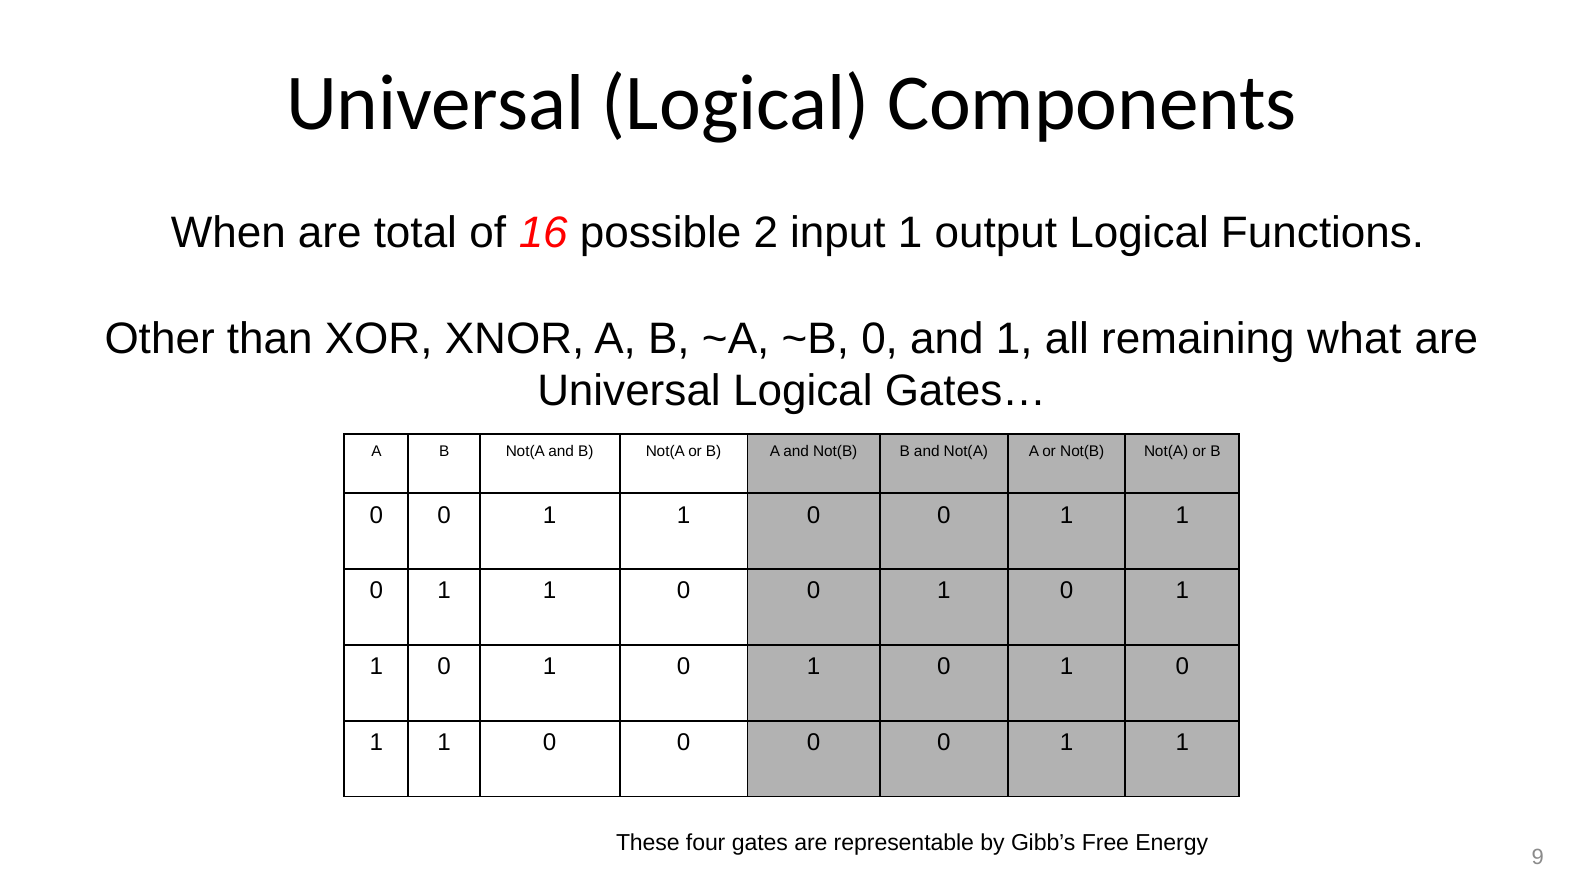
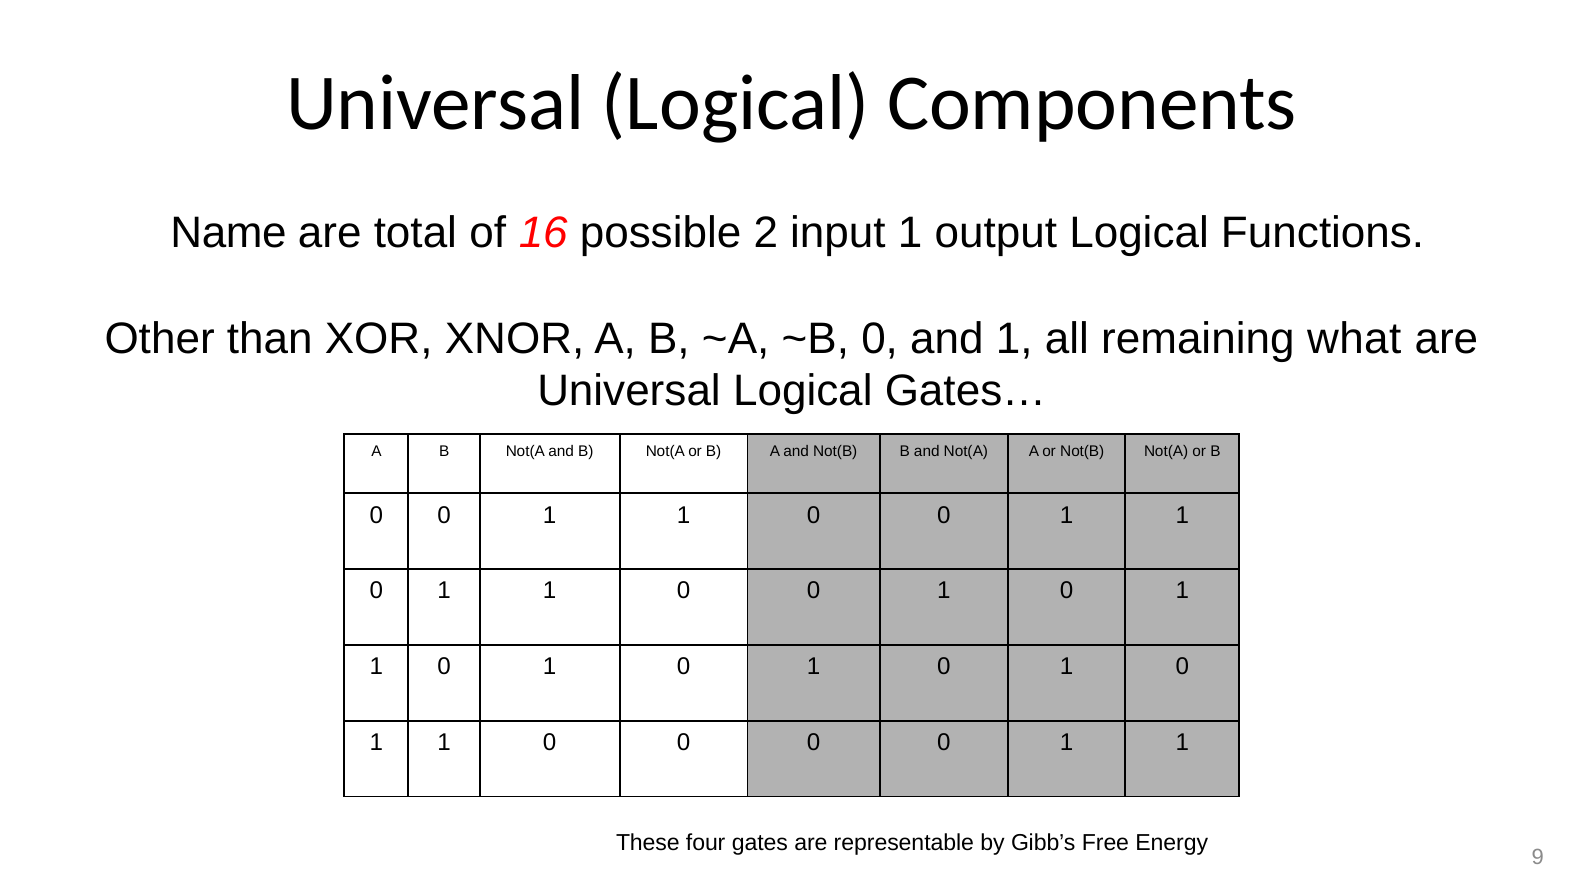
When: When -> Name
